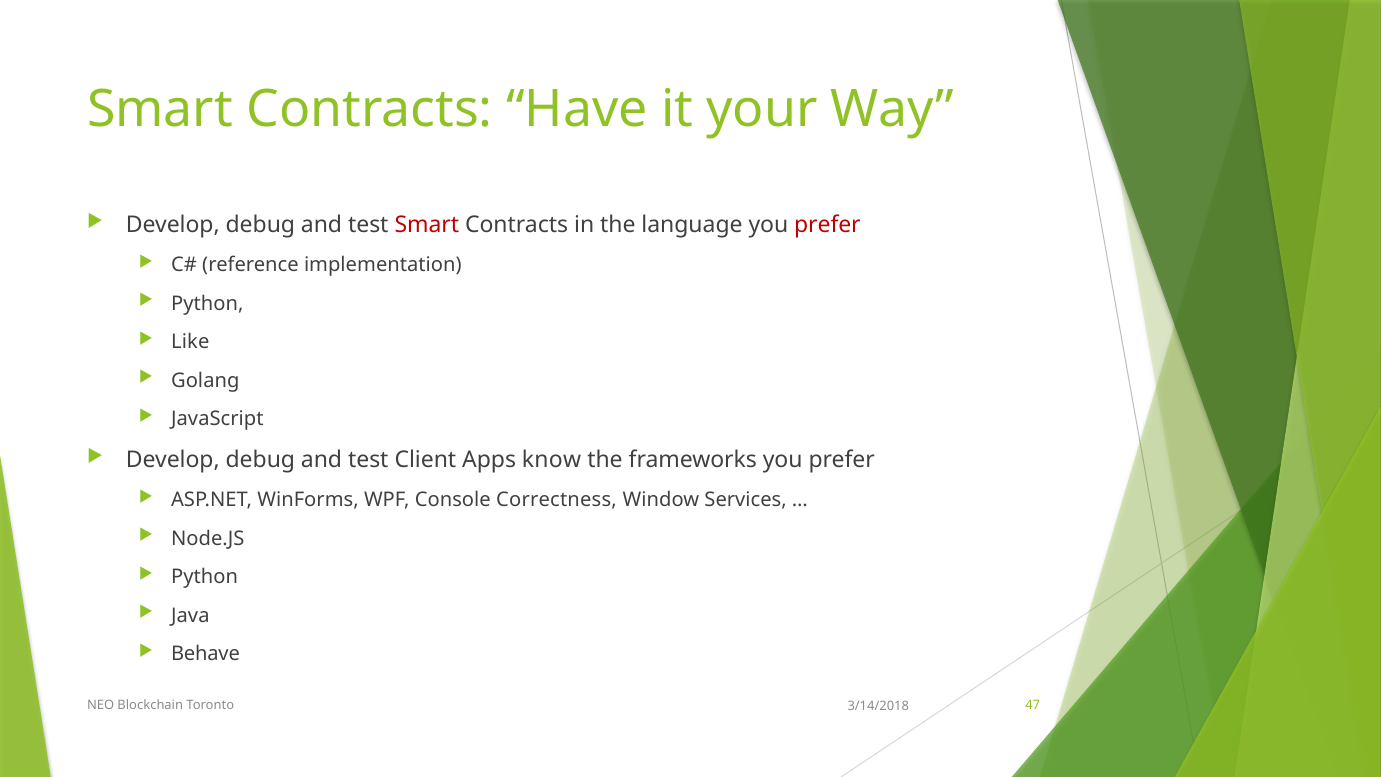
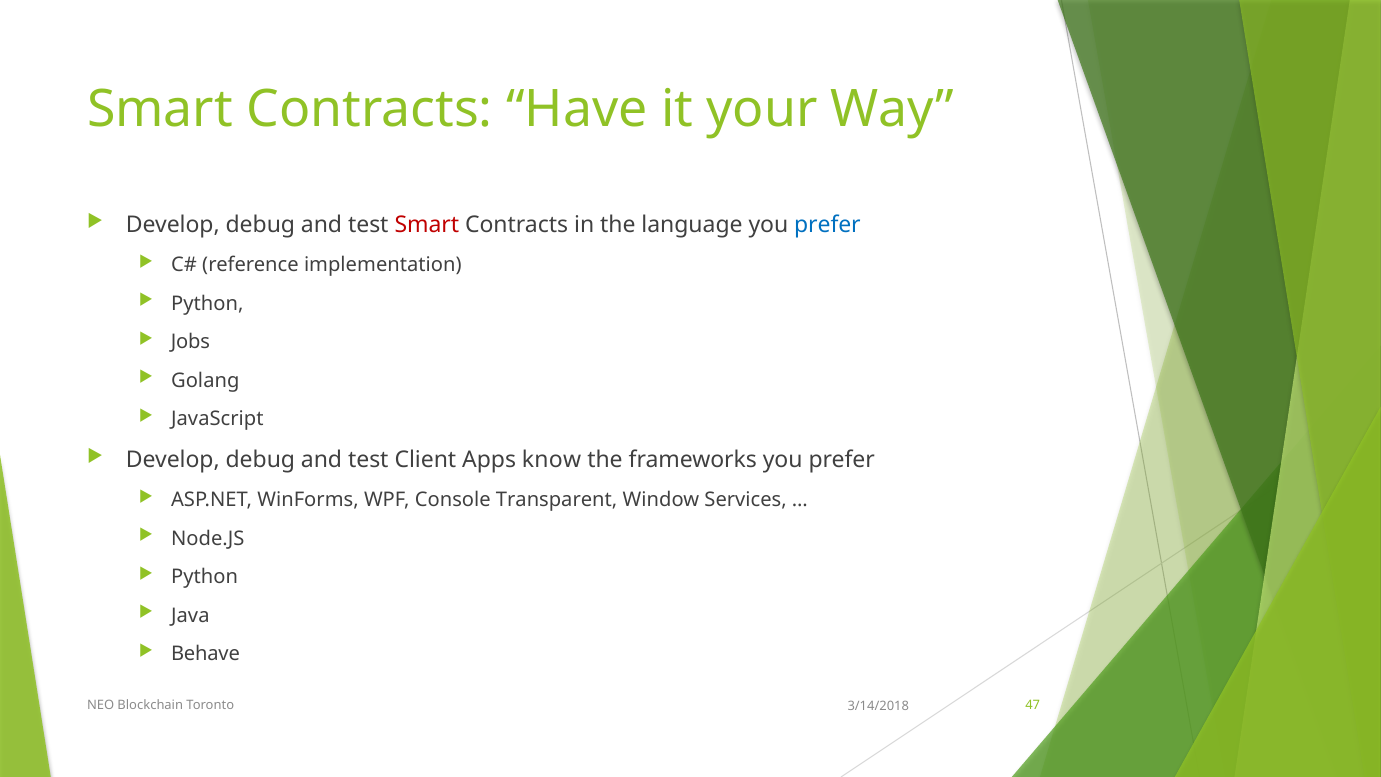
prefer at (827, 225) colour: red -> blue
Like: Like -> Jobs
Correctness: Correctness -> Transparent
